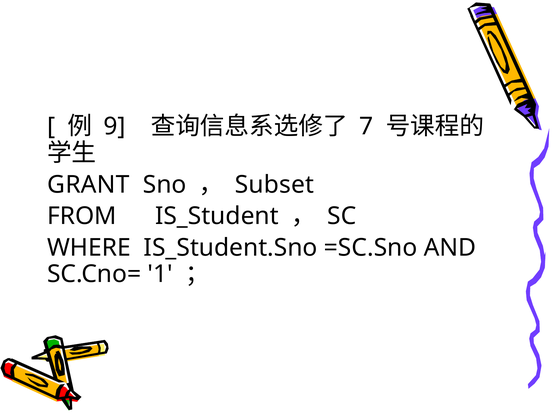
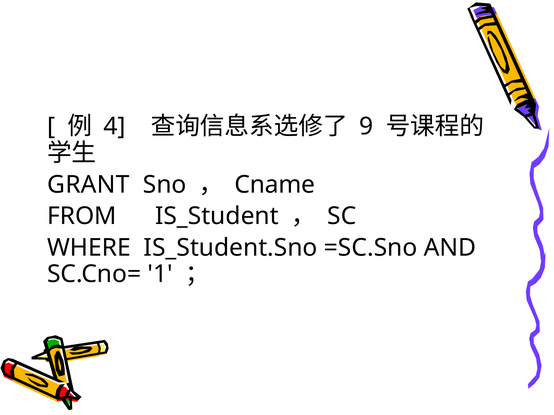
9: 9 -> 4
7: 7 -> 9
Subset: Subset -> Cname
